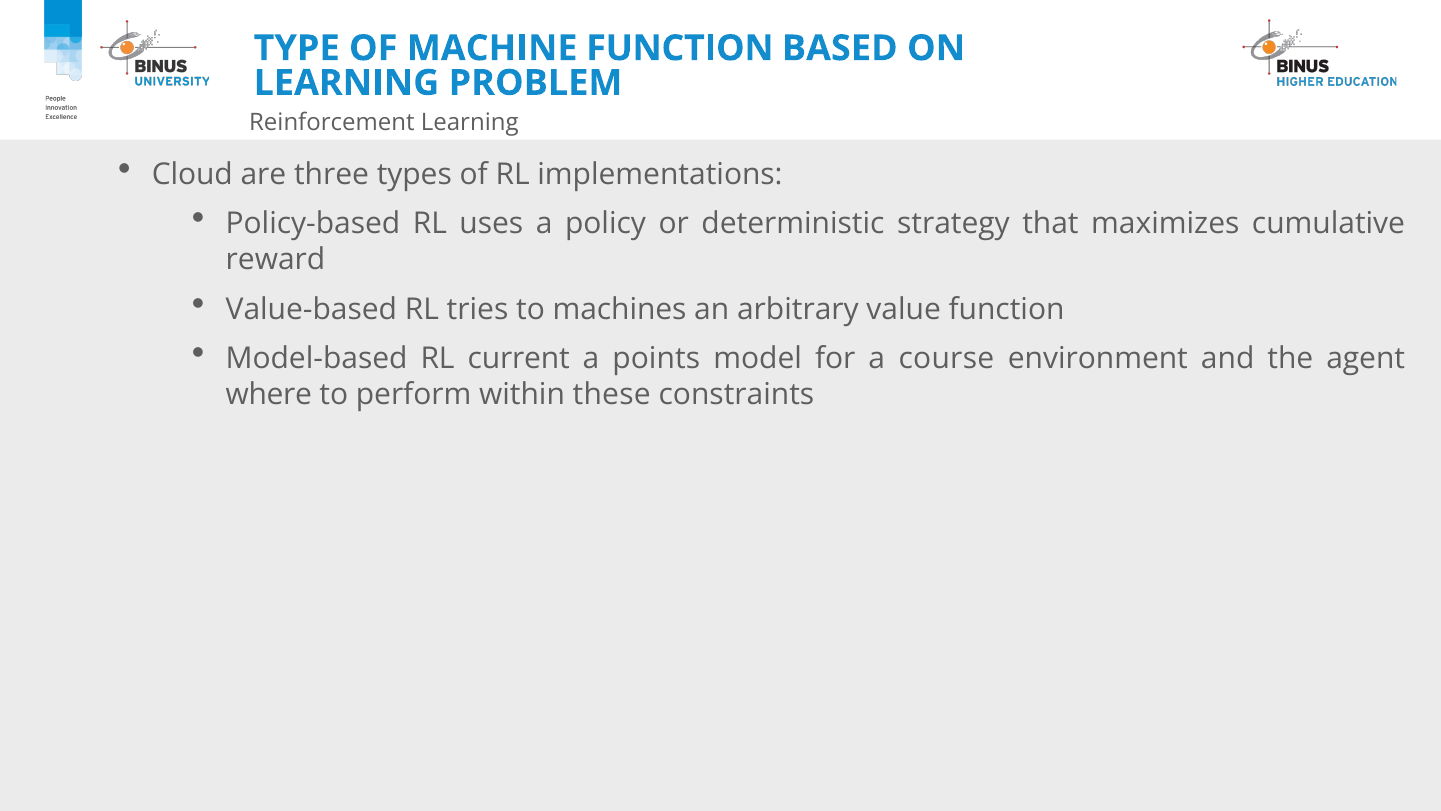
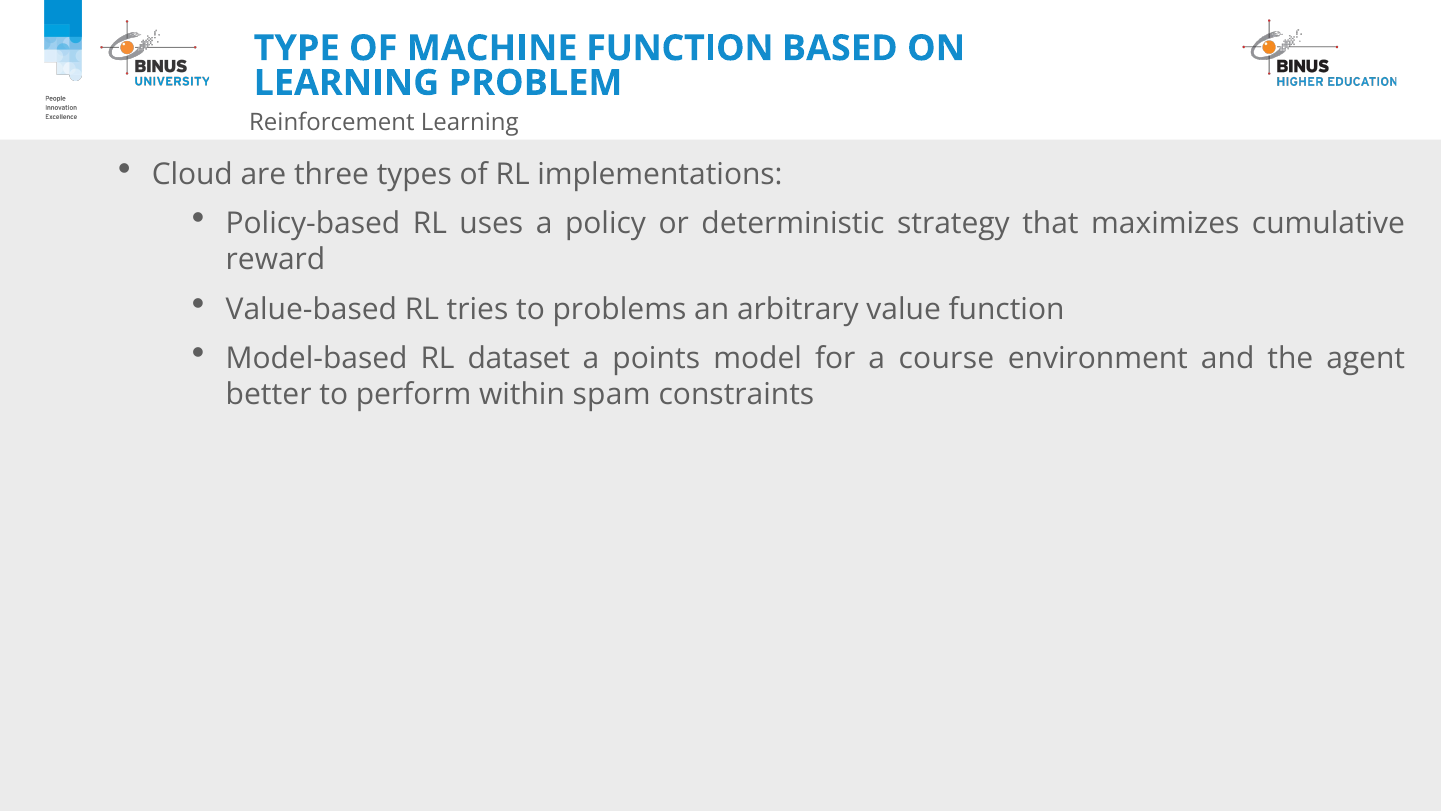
machines: machines -> problems
current: current -> dataset
where: where -> better
these: these -> spam
